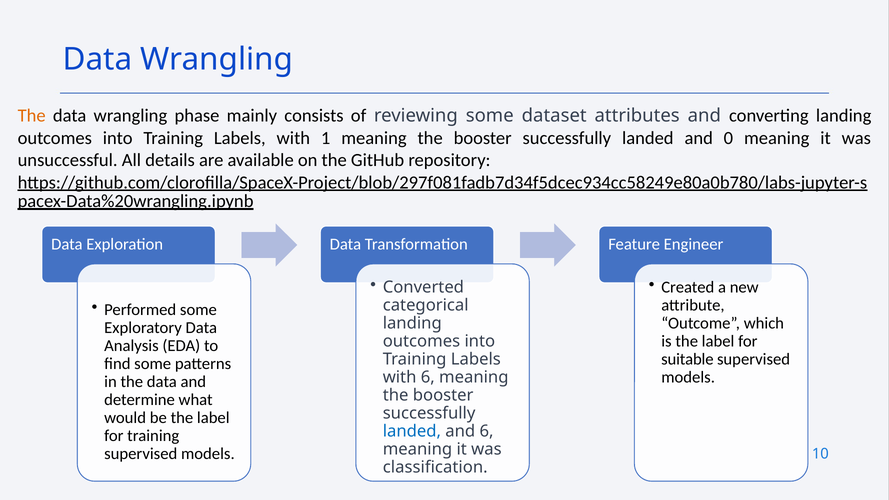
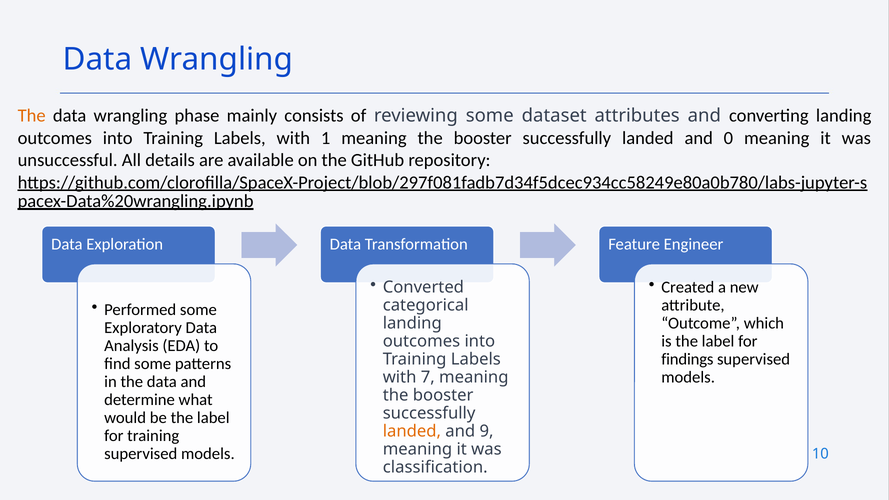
suitable: suitable -> findings
with 6: 6 -> 7
landed at (412, 431) colour: blue -> orange
and 6: 6 -> 9
